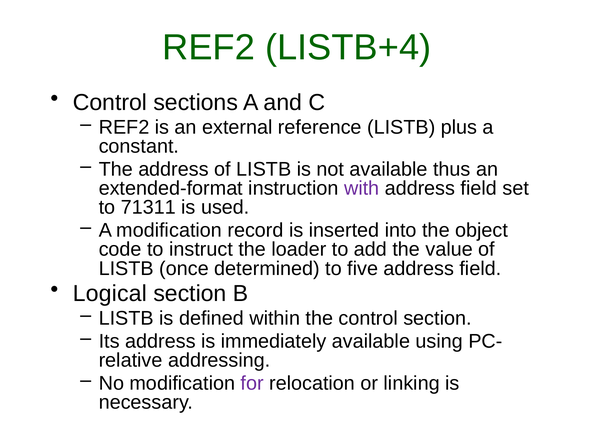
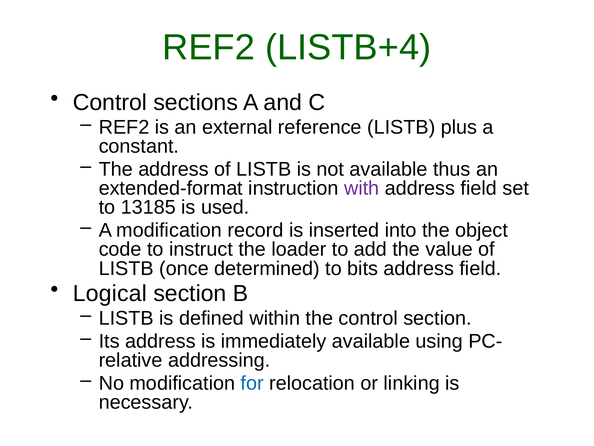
71311: 71311 -> 13185
five: five -> bits
for colour: purple -> blue
